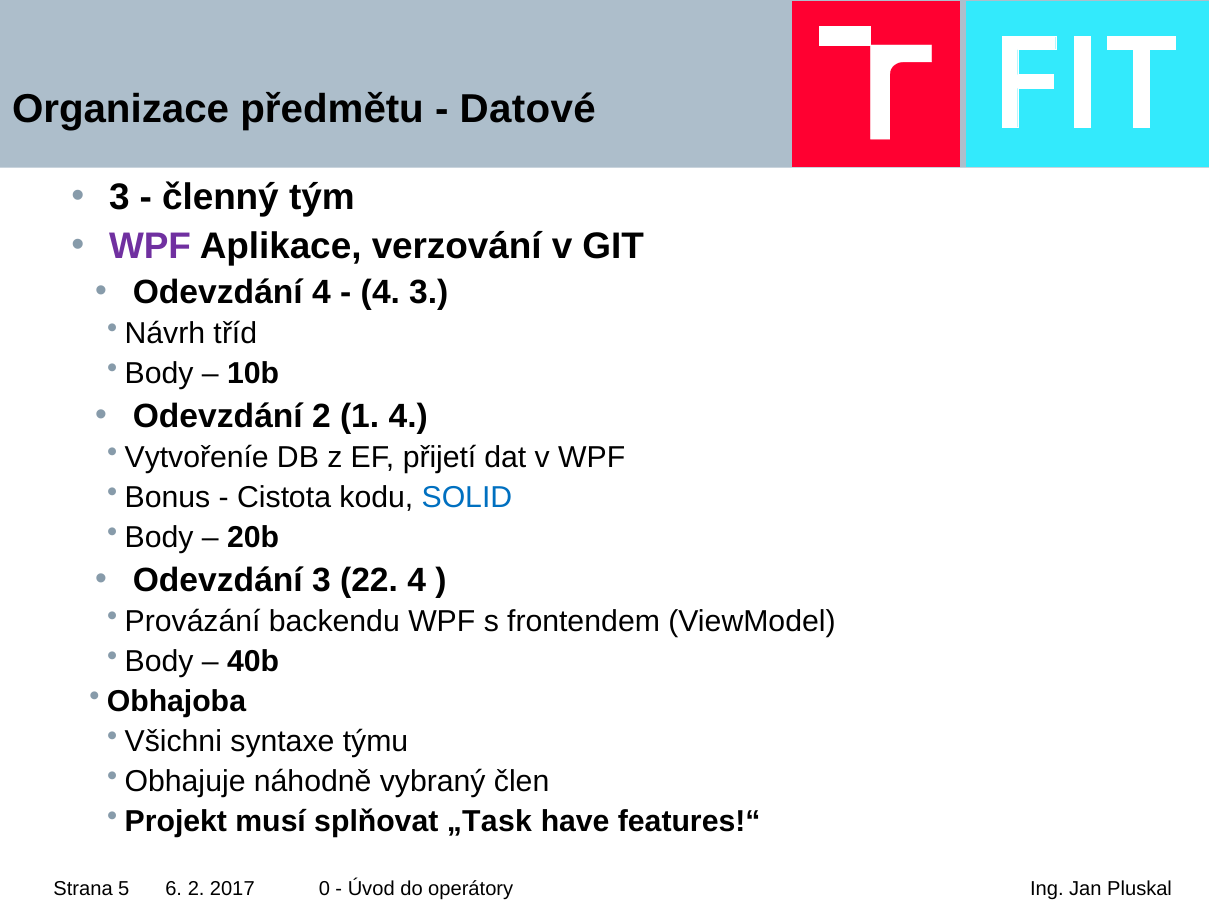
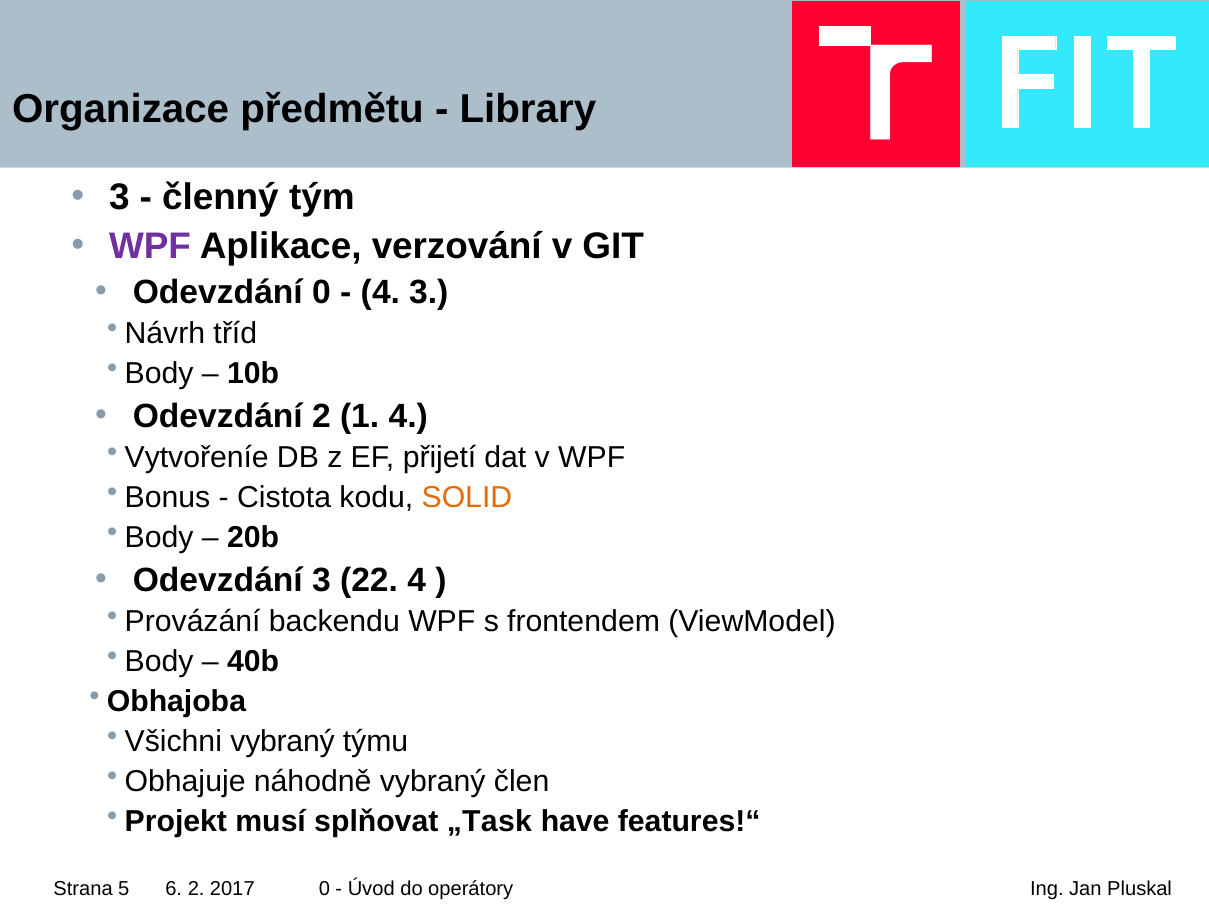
Datové: Datové -> Library
Odevzdání 4: 4 -> 0
SOLID colour: blue -> orange
Všichni syntaxe: syntaxe -> vybraný
